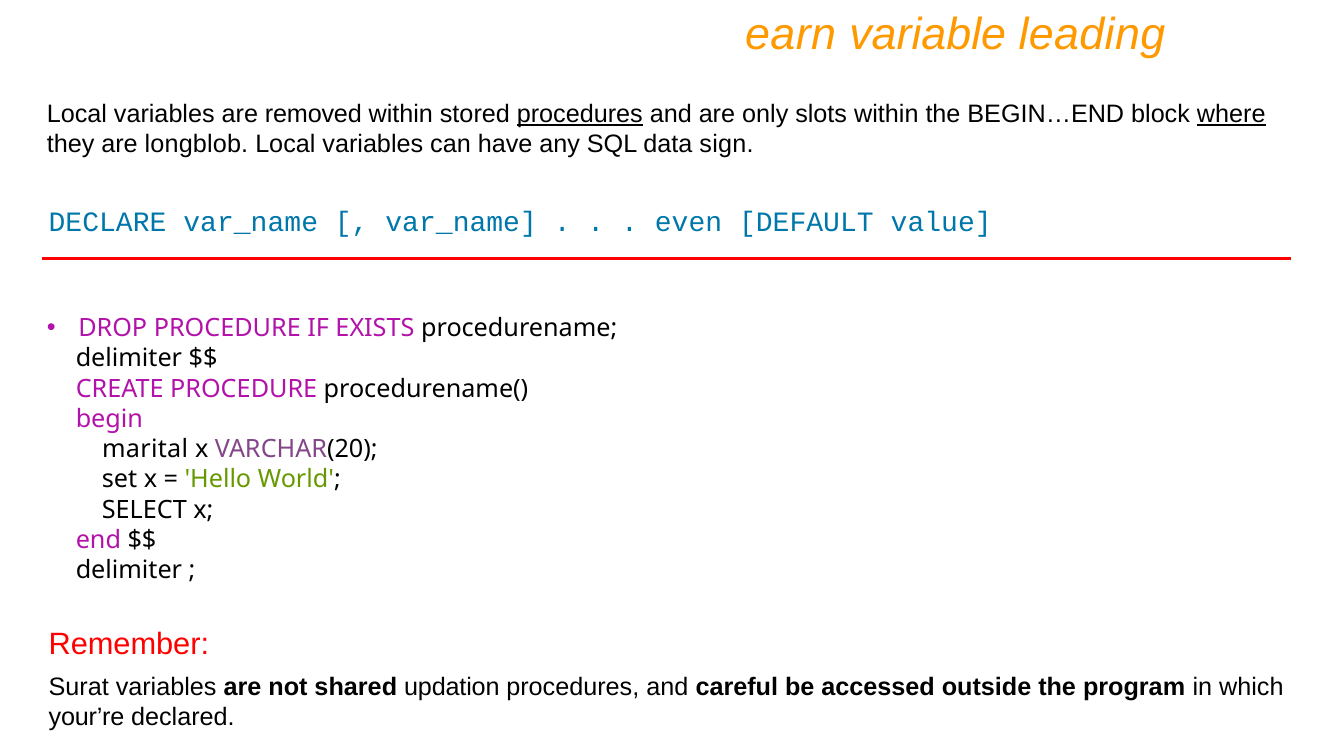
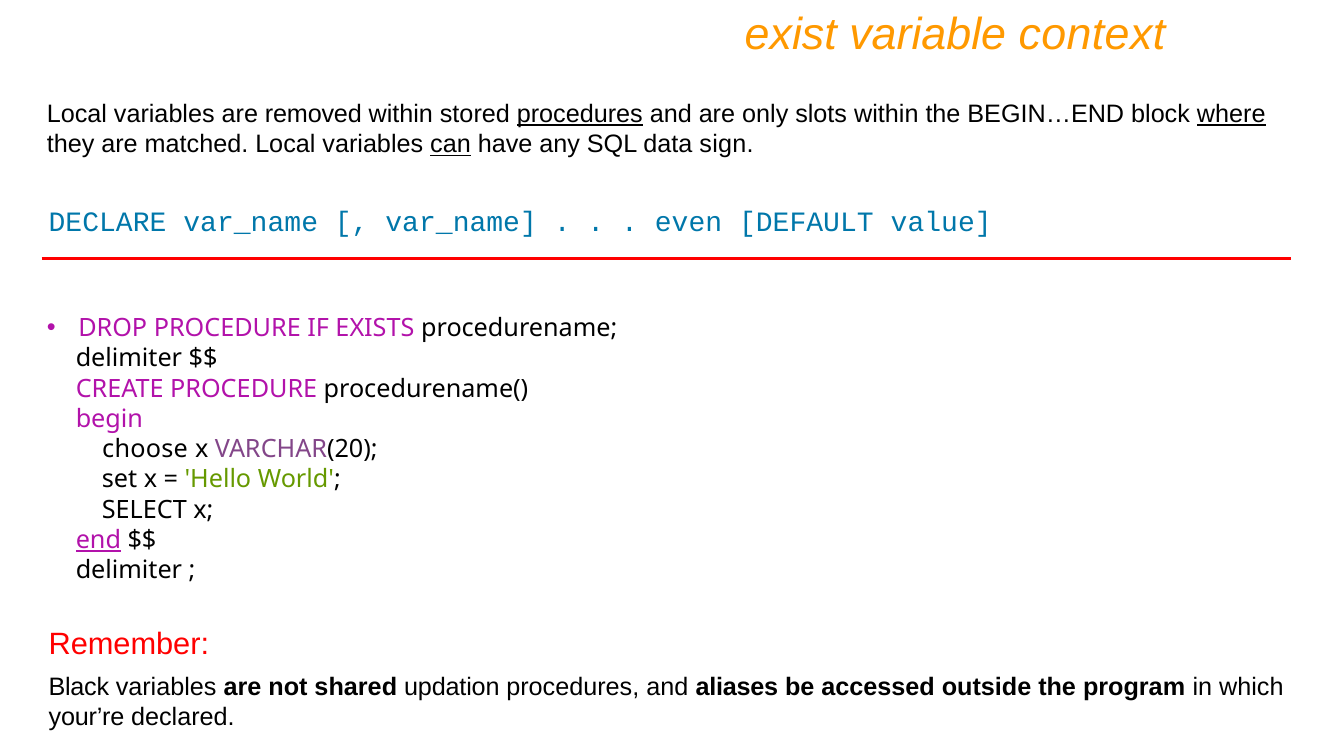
earn: earn -> exist
leading: leading -> context
longblob: longblob -> matched
can underline: none -> present
marital: marital -> choose
end underline: none -> present
Surat: Surat -> Black
careful: careful -> aliases
